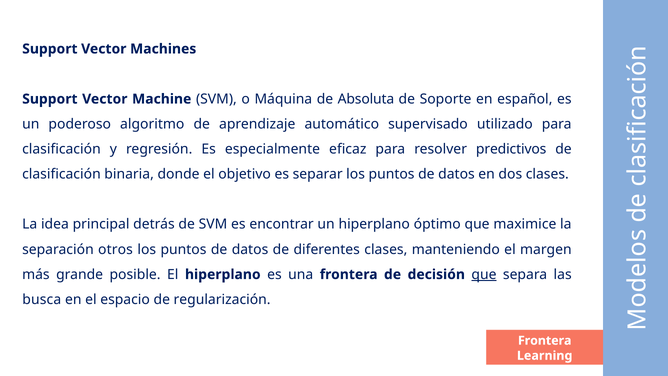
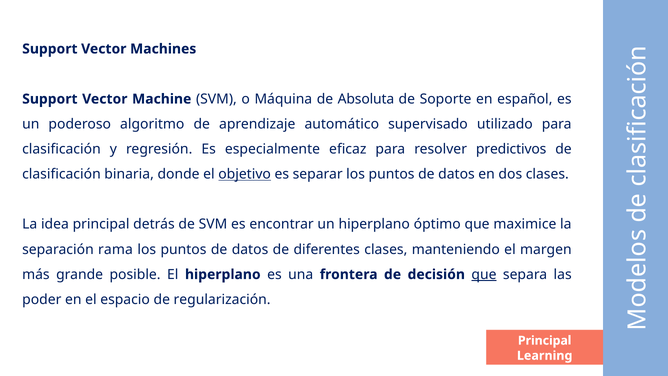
objetivo underline: none -> present
otros: otros -> rama
busca: busca -> poder
Frontera at (545, 340): Frontera -> Principal
